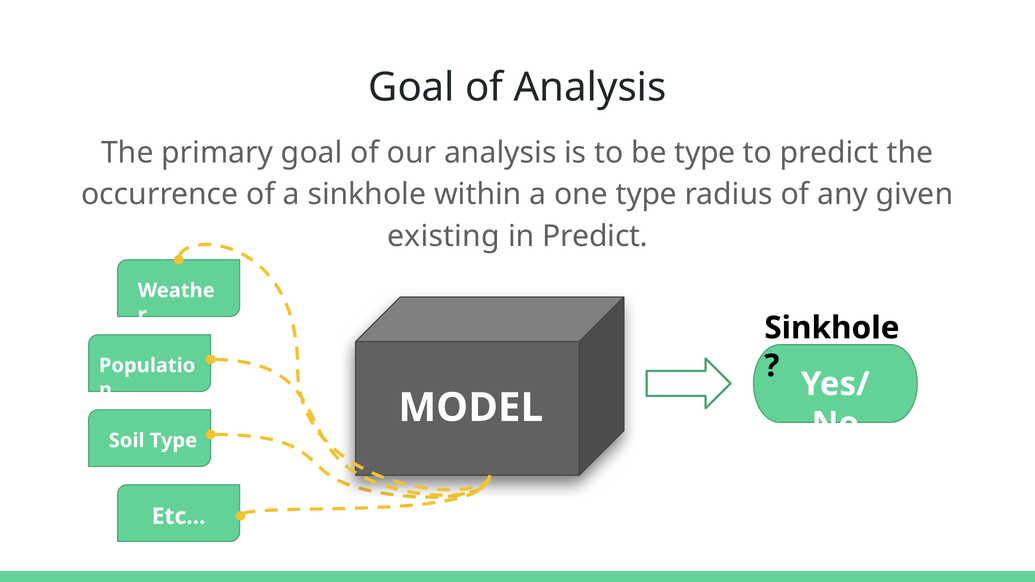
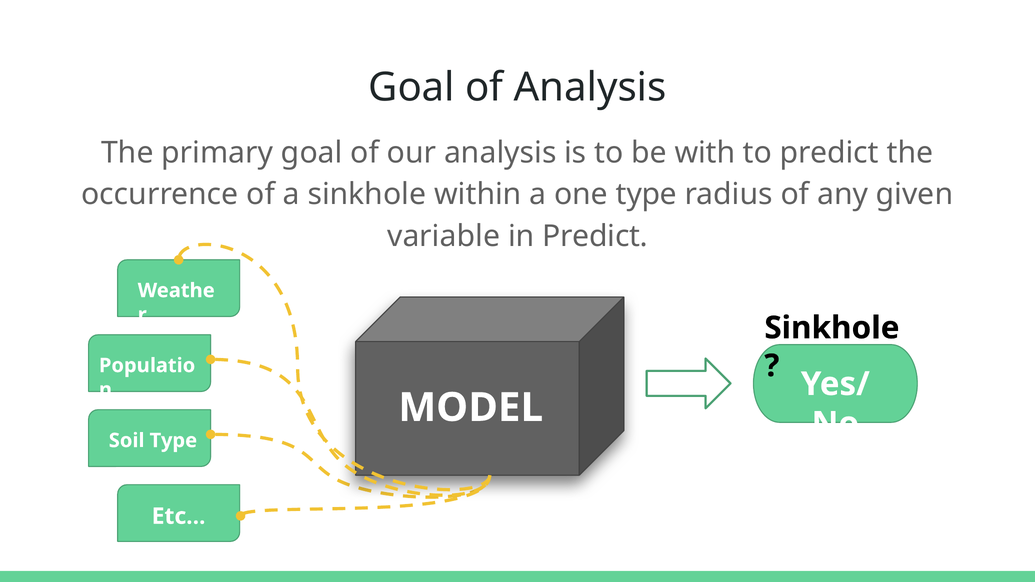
be type: type -> with
existing: existing -> variable
